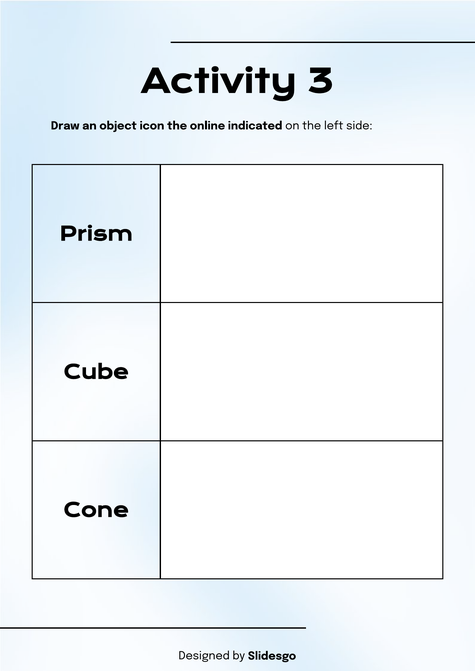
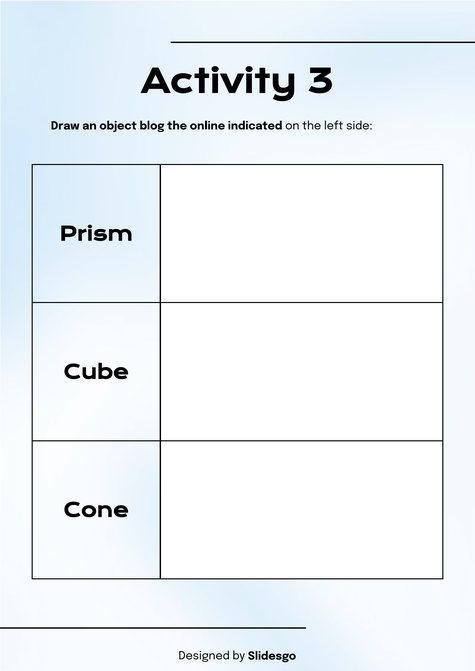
icon: icon -> blog
